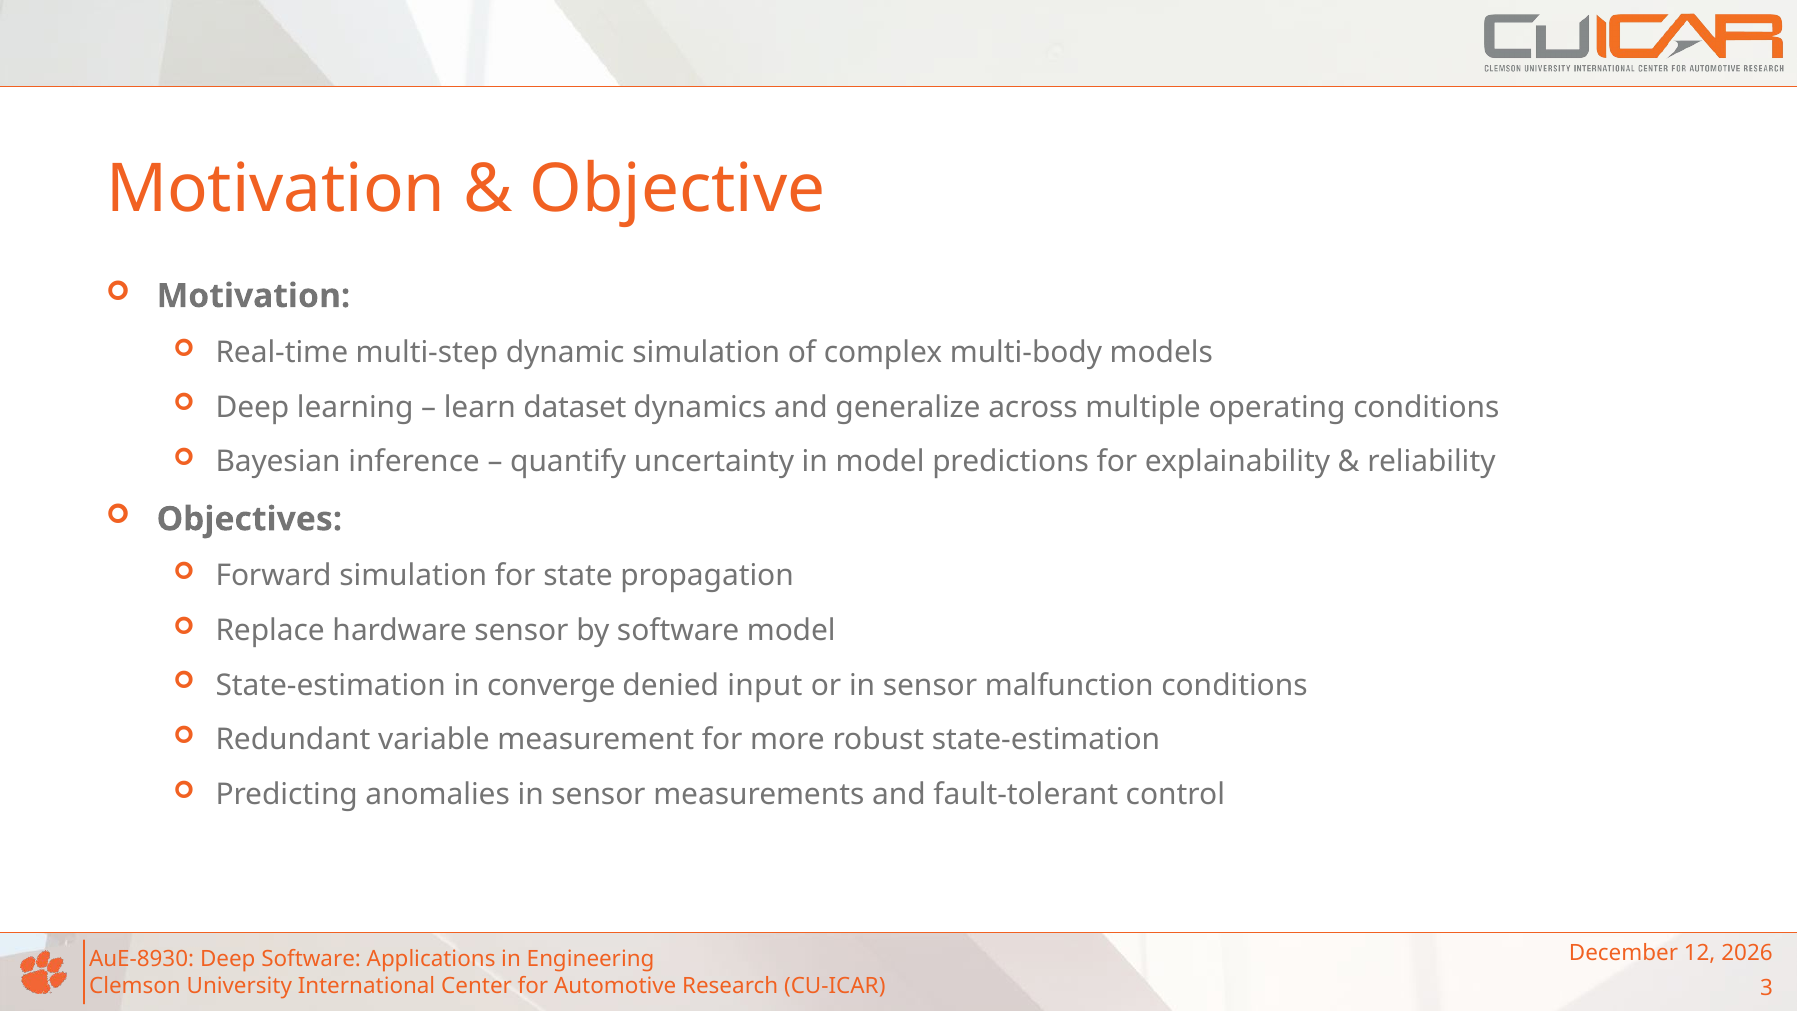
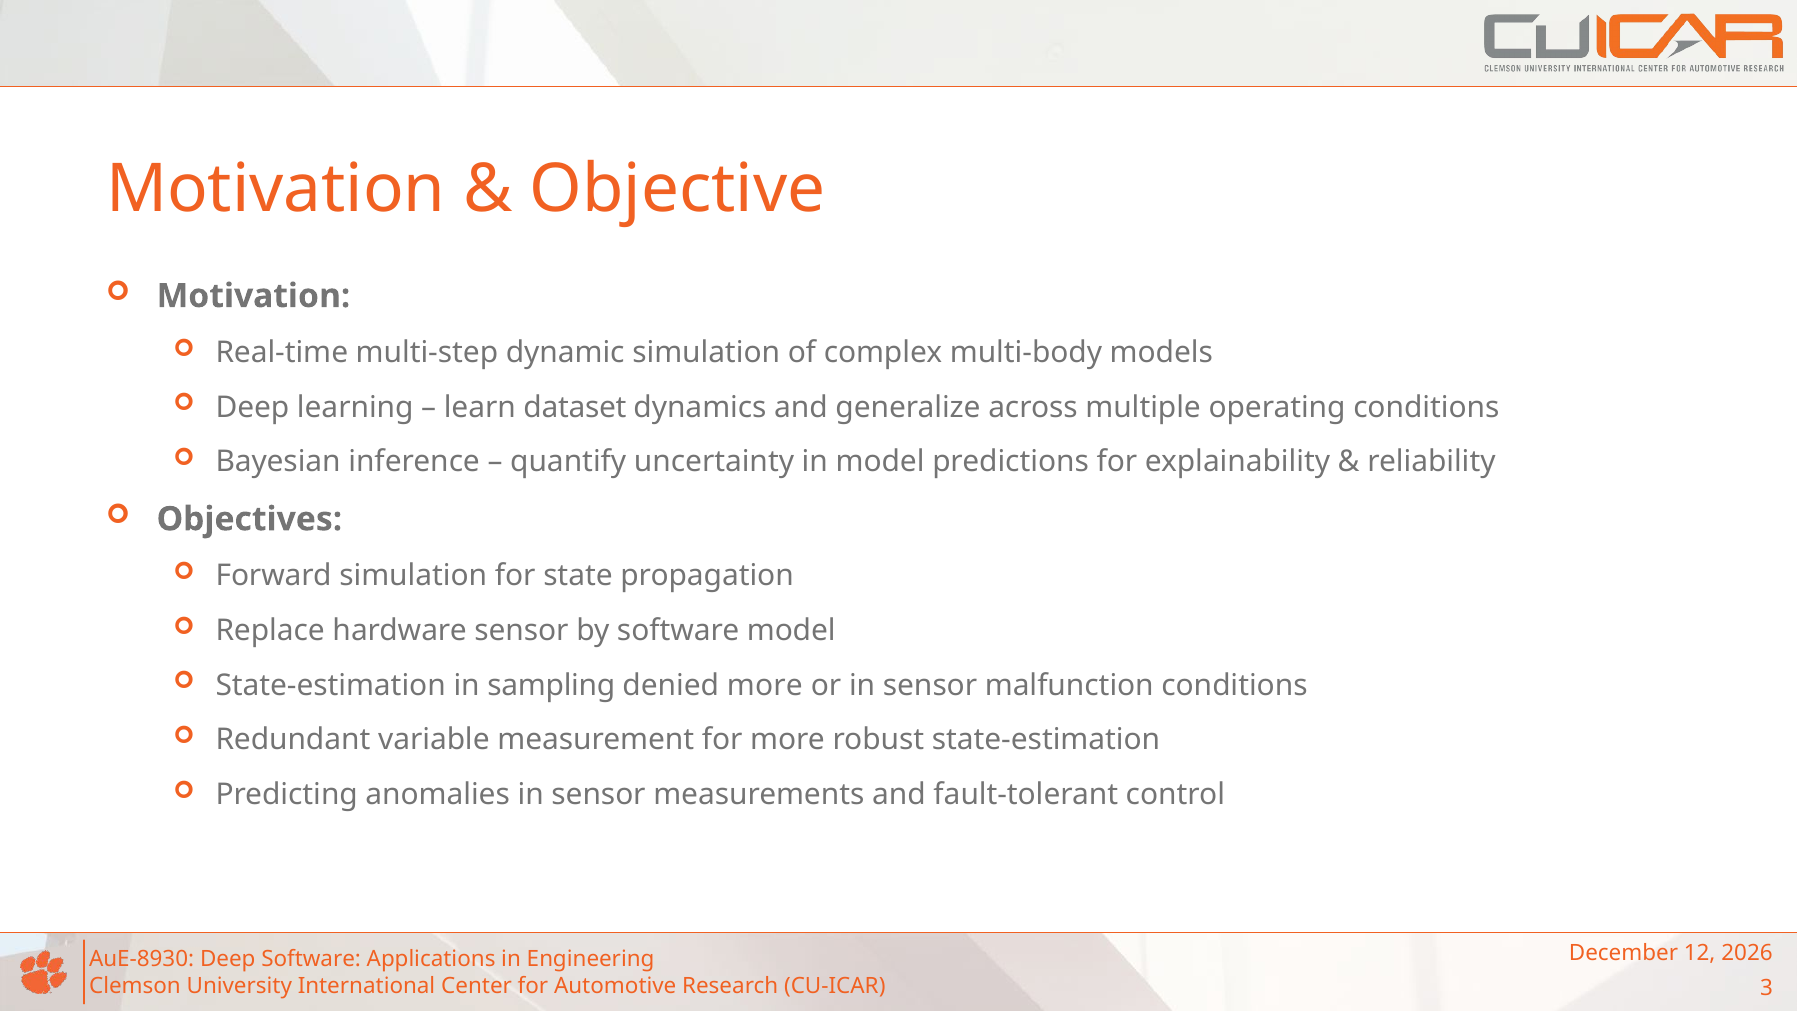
converge: converge -> sampling
denied input: input -> more
